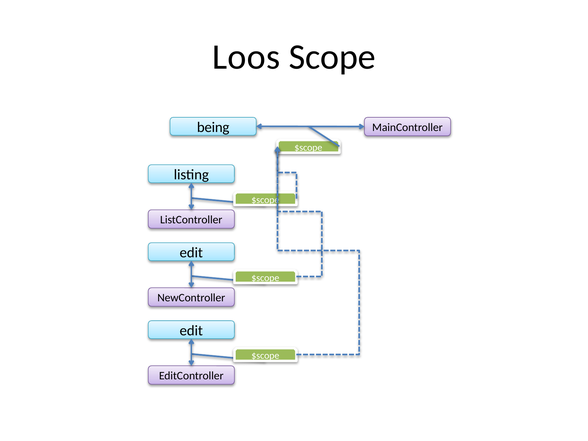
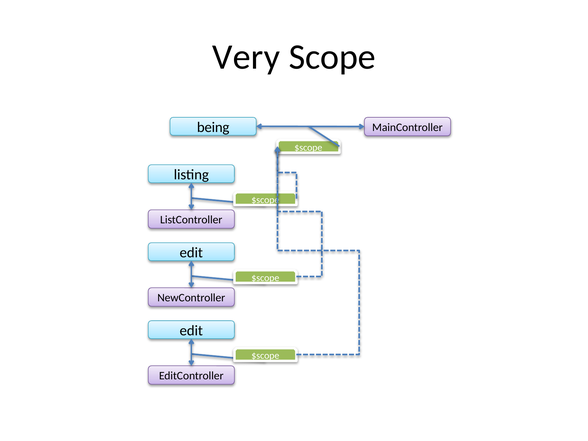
Loos: Loos -> Very
